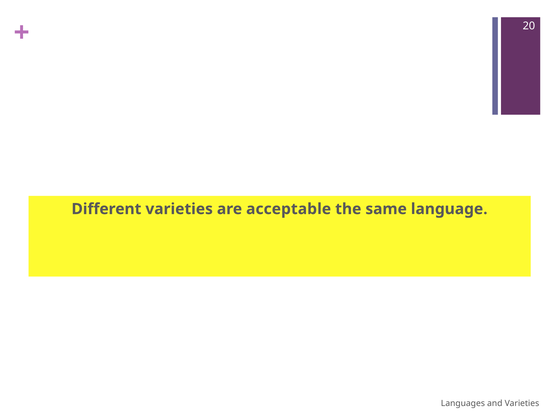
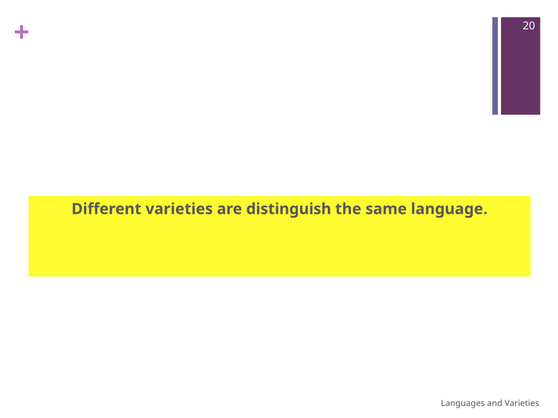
acceptable: acceptable -> distinguish
